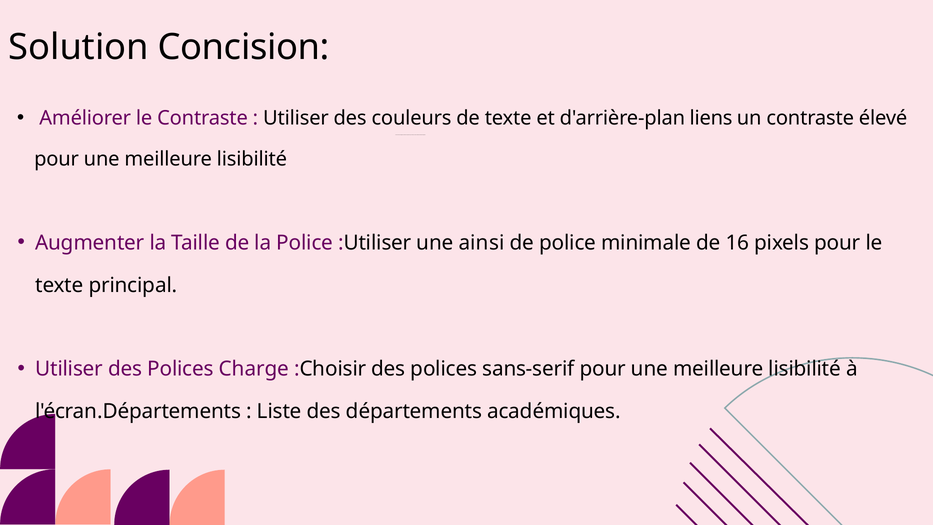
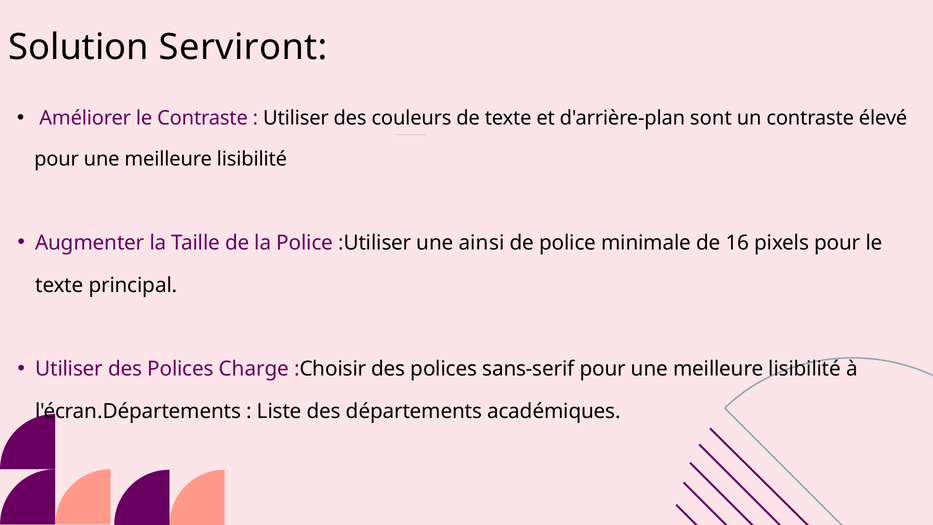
Concision: Concision -> Serviront
liens: liens -> sont
